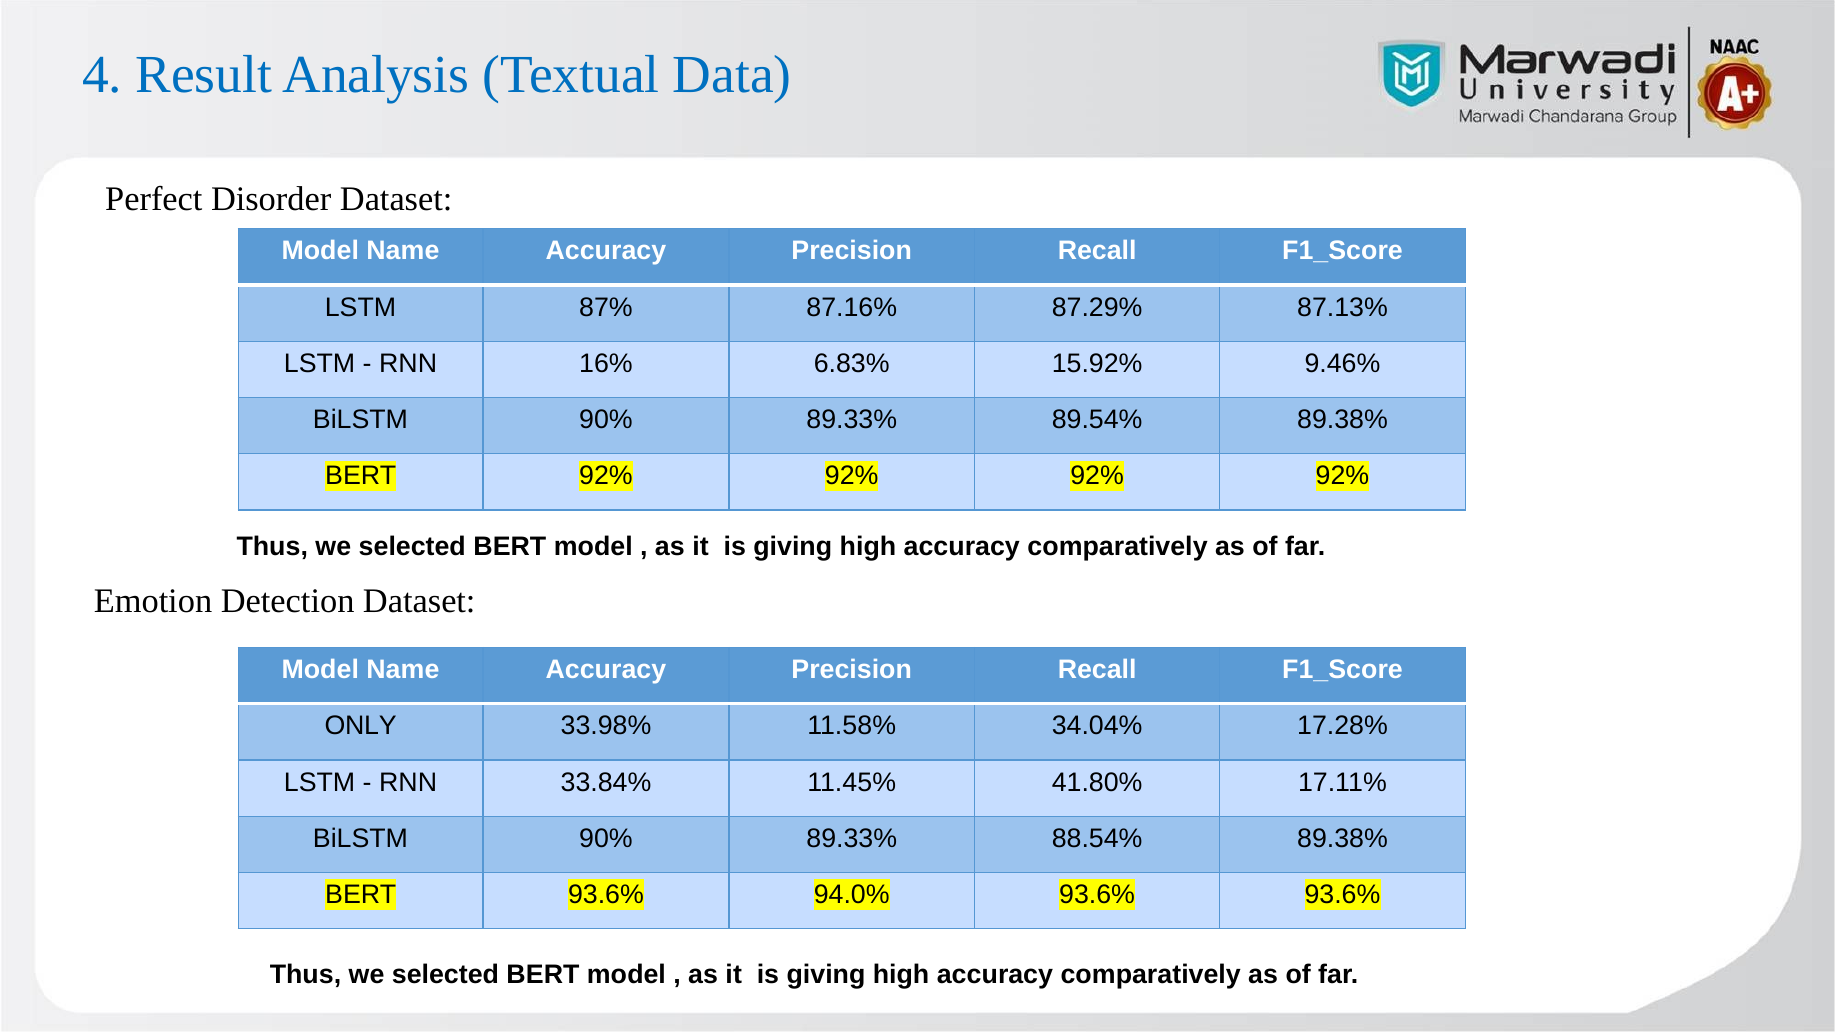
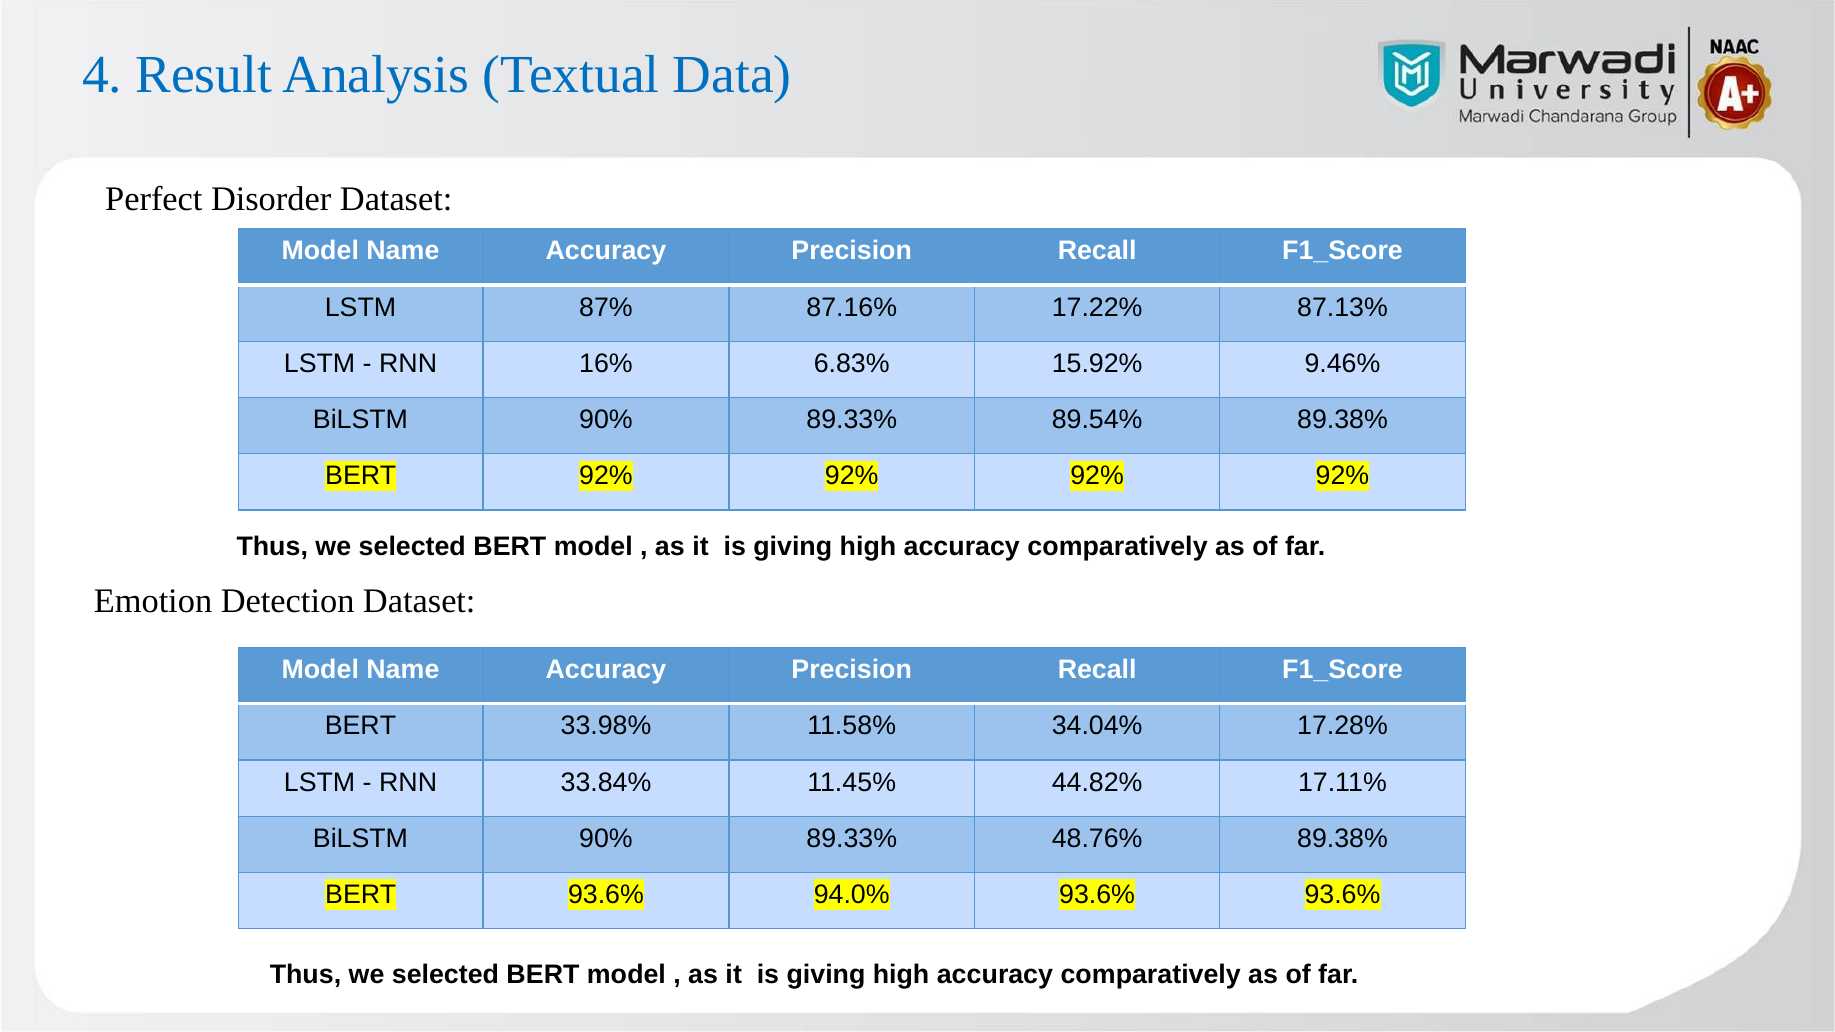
87.29%: 87.29% -> 17.22%
ONLY at (361, 726): ONLY -> BERT
41.80%: 41.80% -> 44.82%
88.54%: 88.54% -> 48.76%
